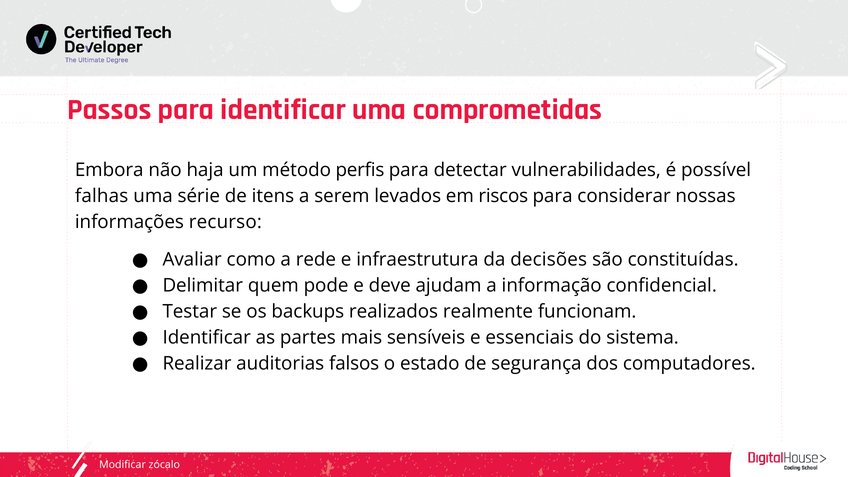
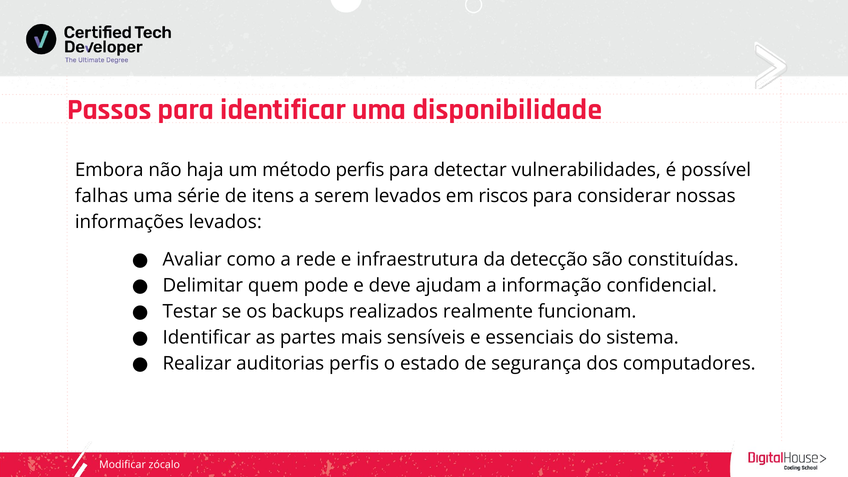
comprometidas: comprometidas -> disponibilidade
informações recurso: recurso -> levados
decisões: decisões -> detecção
auditorias falsos: falsos -> perfis
